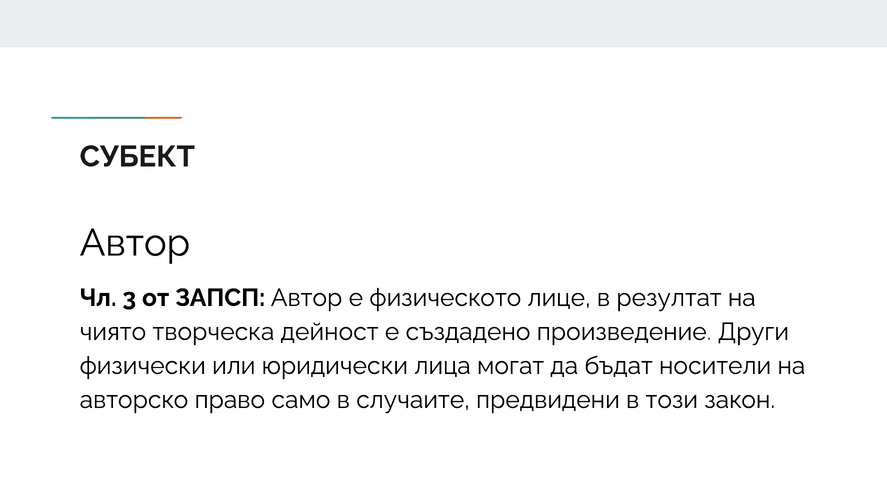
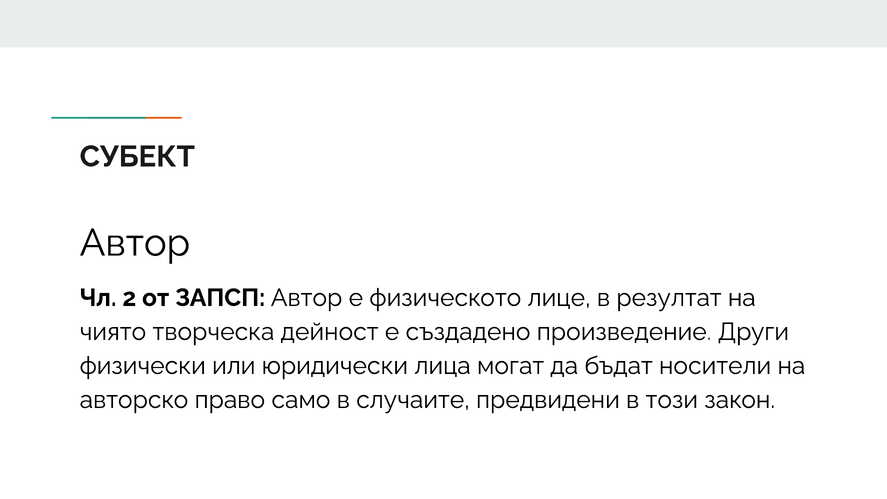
3: 3 -> 2
